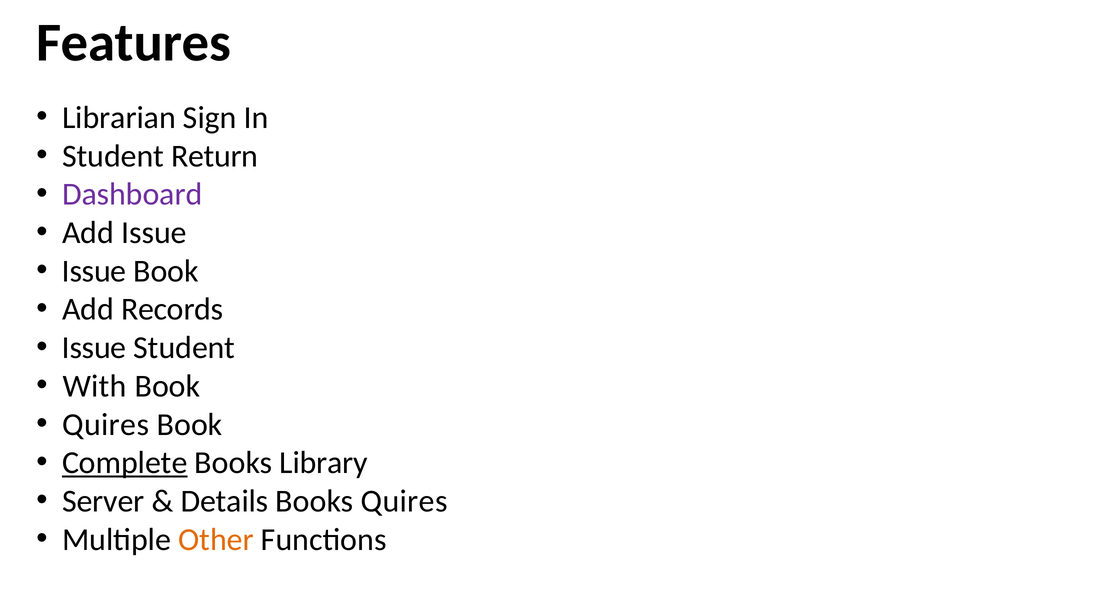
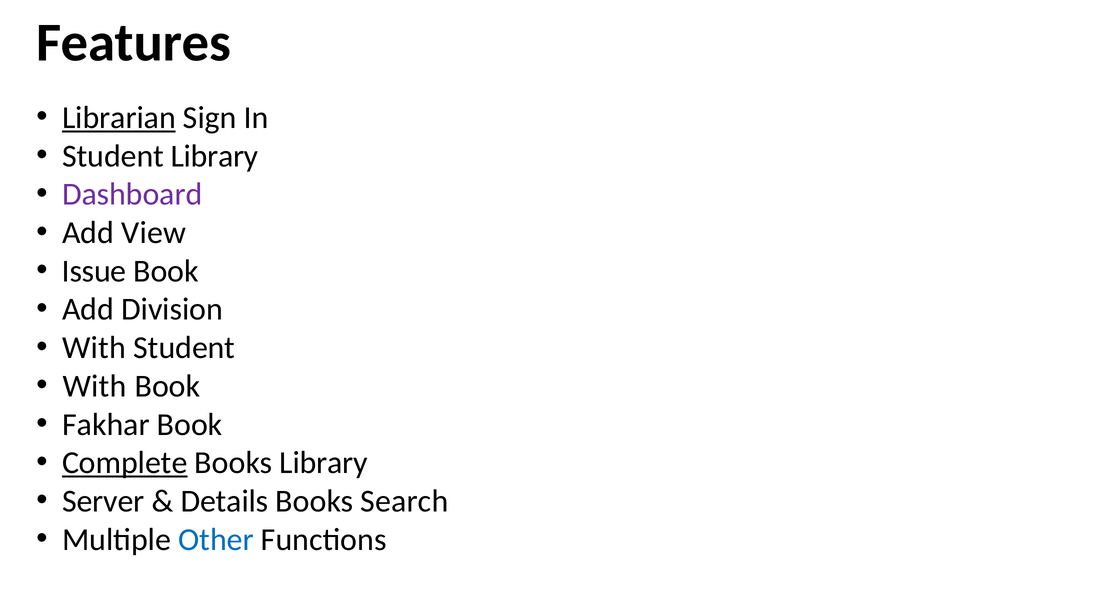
Librarian underline: none -> present
Student Return: Return -> Library
Add Issue: Issue -> View
Records: Records -> Division
Issue at (94, 348): Issue -> With
Quires at (106, 425): Quires -> Fakhar
Books Quires: Quires -> Search
Other colour: orange -> blue
